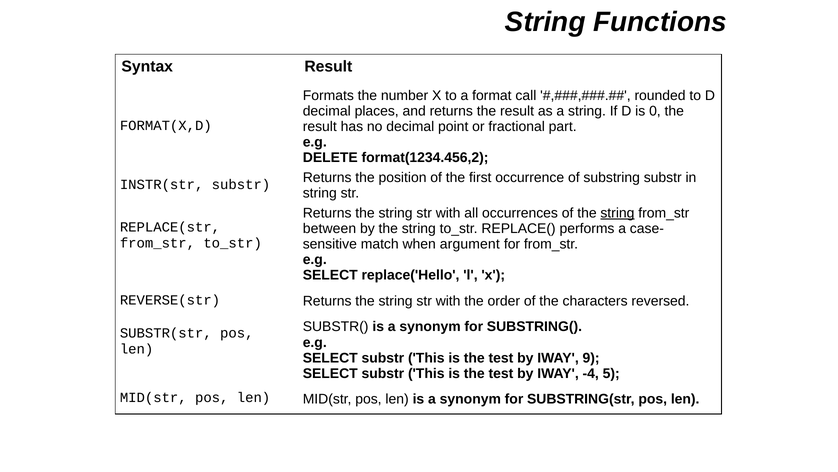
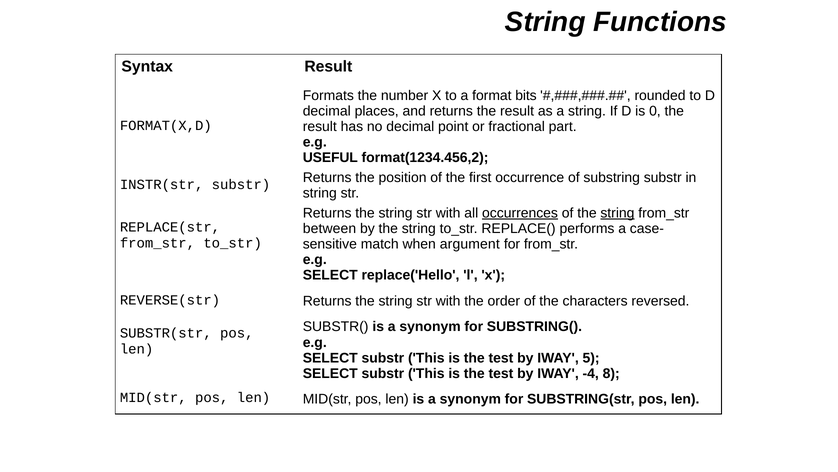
call: call -> bits
DELETE: DELETE -> USEFUL
occurrences underline: none -> present
9: 9 -> 5
5: 5 -> 8
